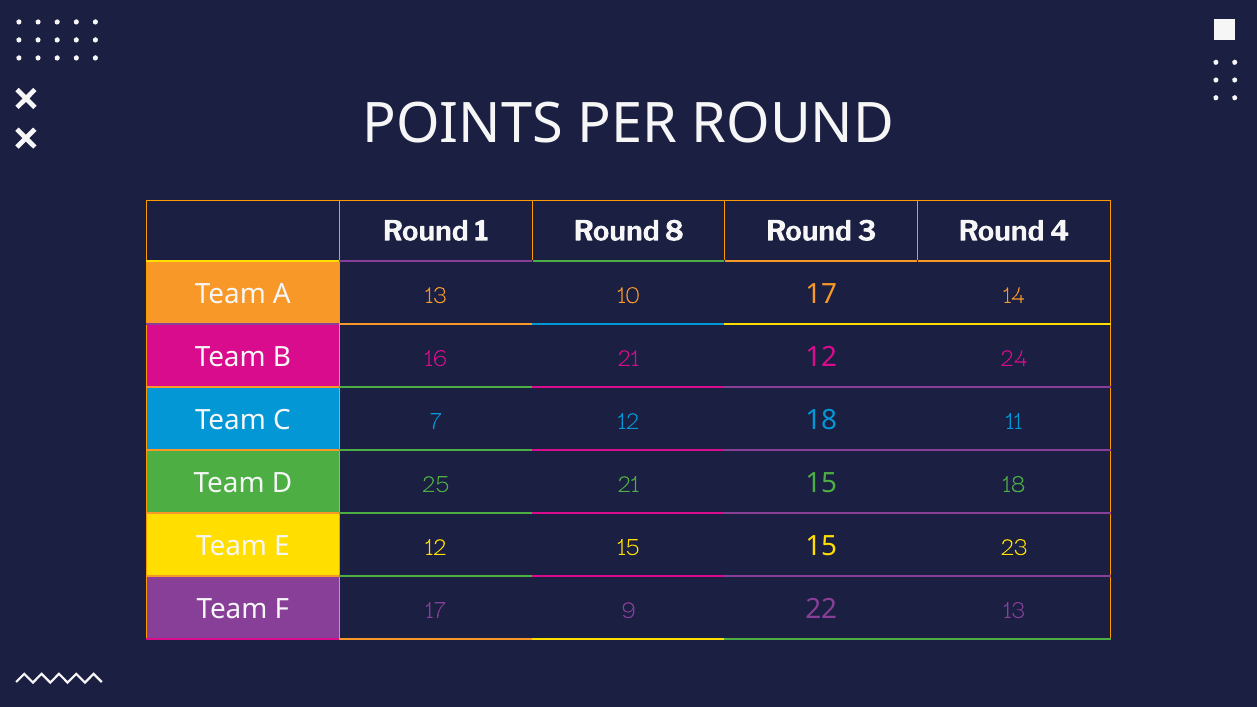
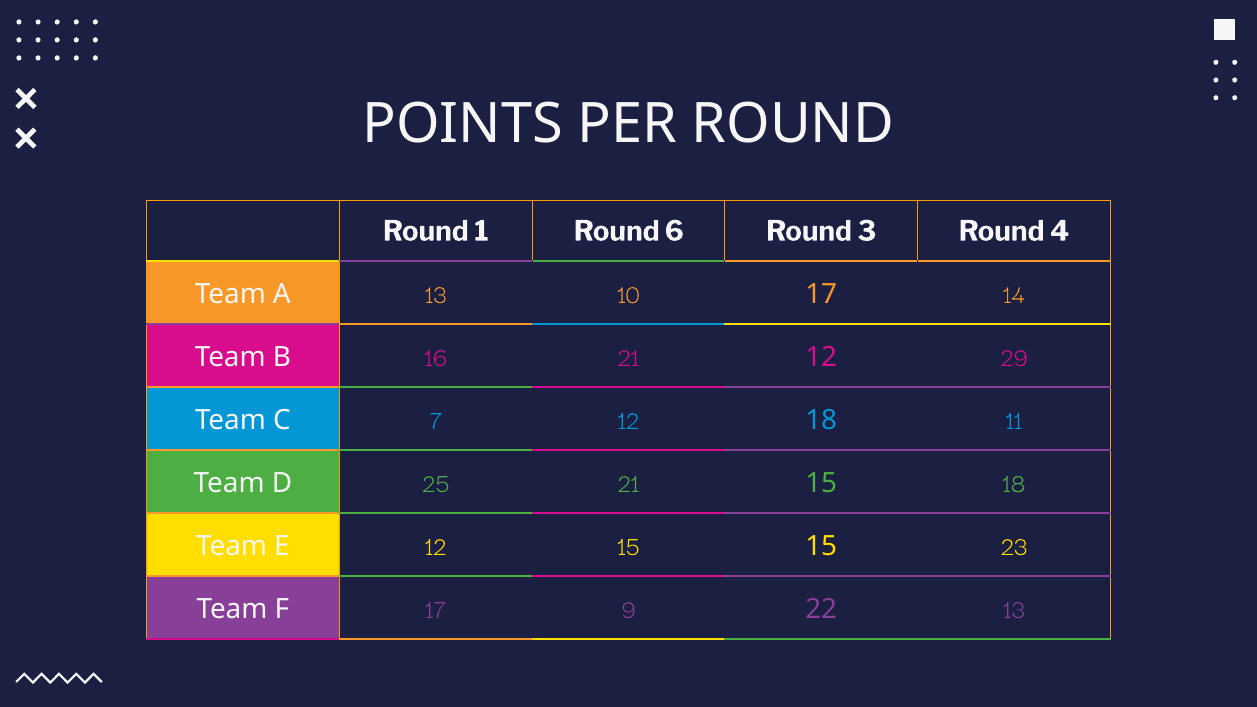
8: 8 -> 6
24: 24 -> 29
